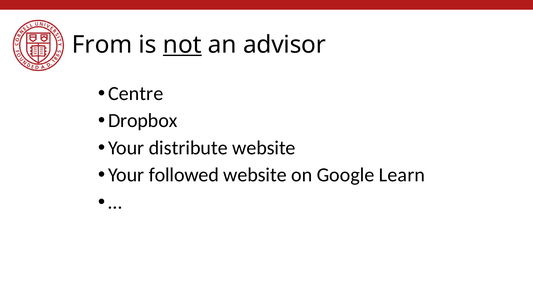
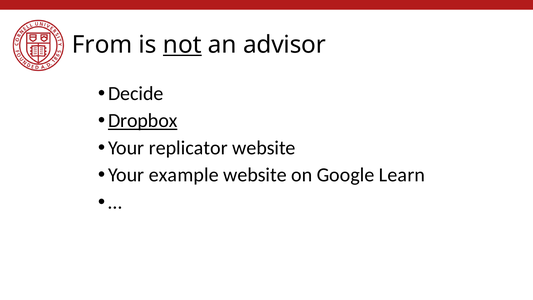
Centre: Centre -> Decide
Dropbox underline: none -> present
distribute: distribute -> replicator
followed: followed -> example
